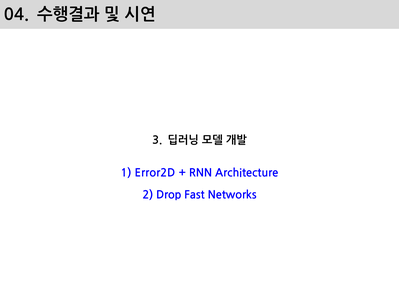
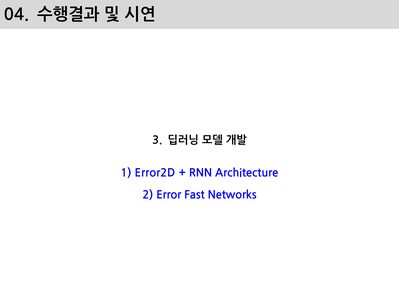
Drop: Drop -> Error
